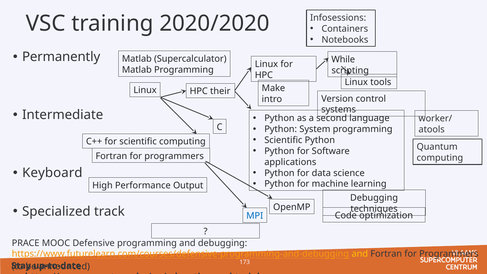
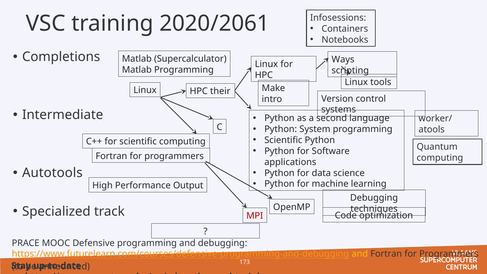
2020/2020: 2020/2020 -> 2020/2061
Permanently: Permanently -> Completions
While: While -> Ways
Keyboard: Keyboard -> Autotools
MPI colour: blue -> red
